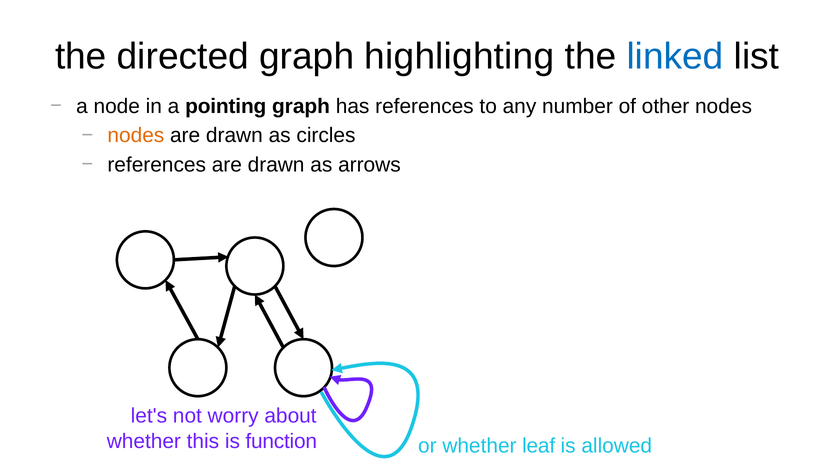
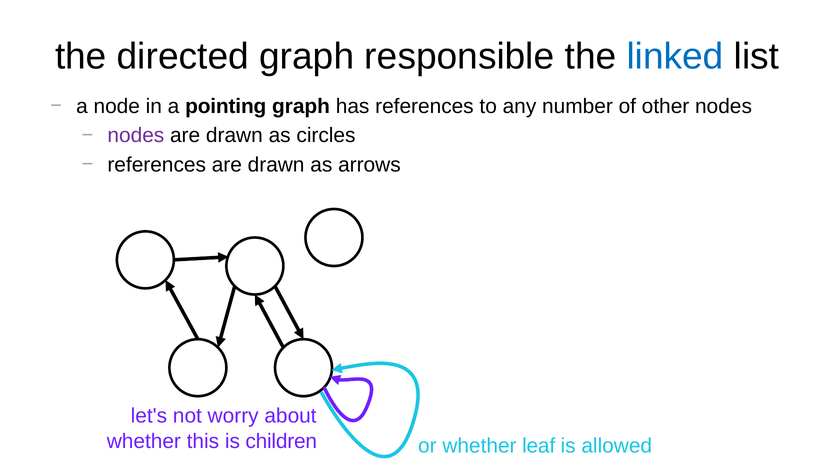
highlighting: highlighting -> responsible
nodes at (136, 135) colour: orange -> purple
function: function -> children
